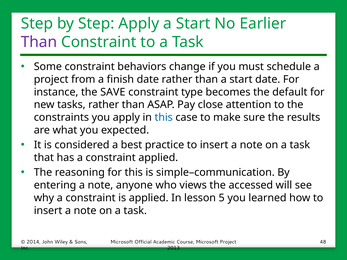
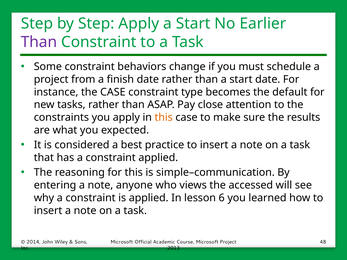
the SAVE: SAVE -> CASE
this at (164, 118) colour: blue -> orange
5: 5 -> 6
